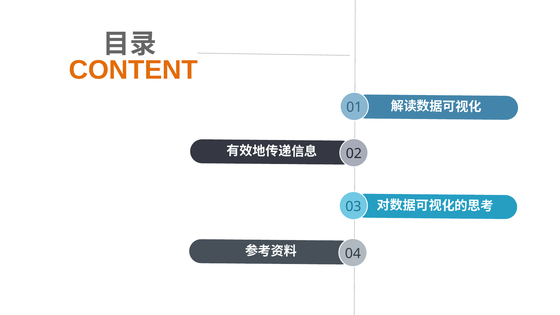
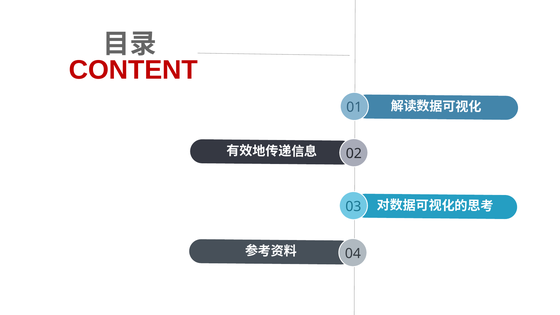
CONTENT colour: orange -> red
